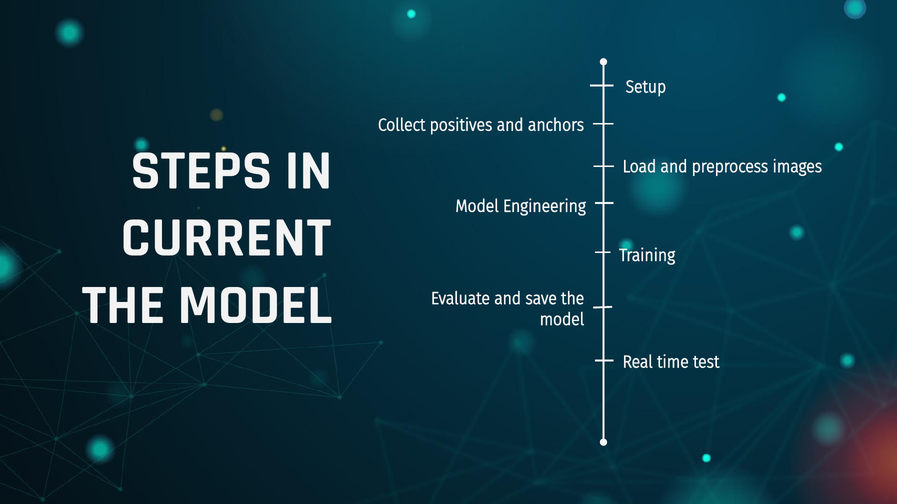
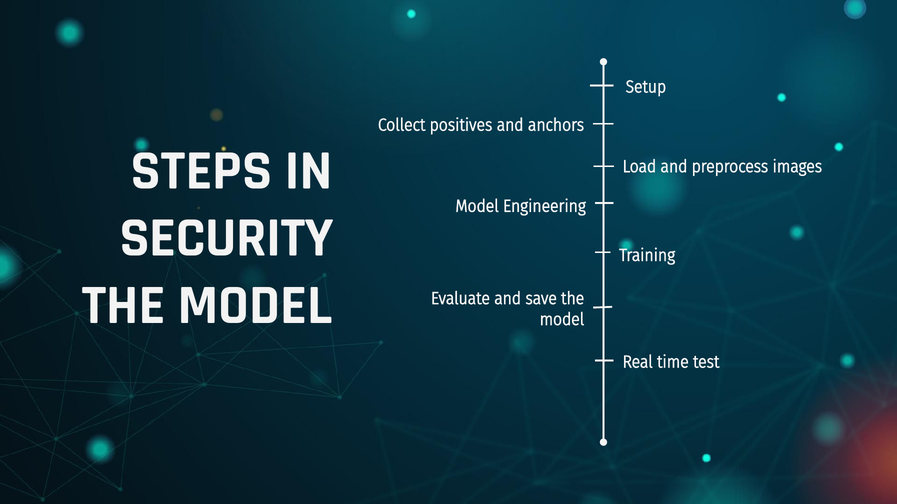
CURRENT: CURRENT -> SECURITY
